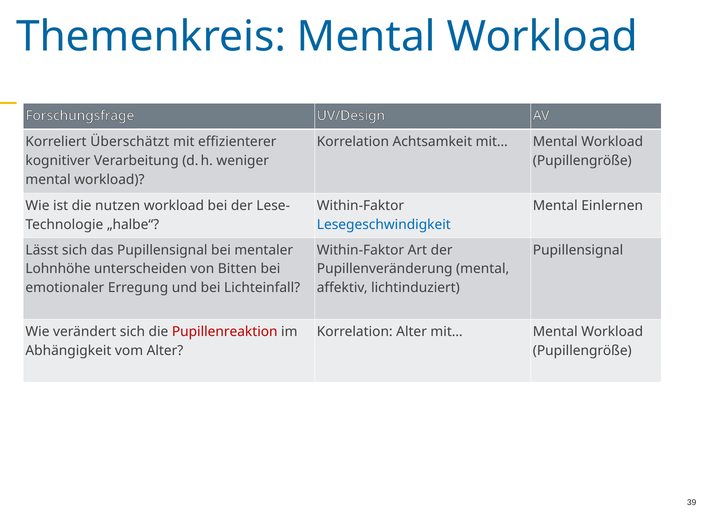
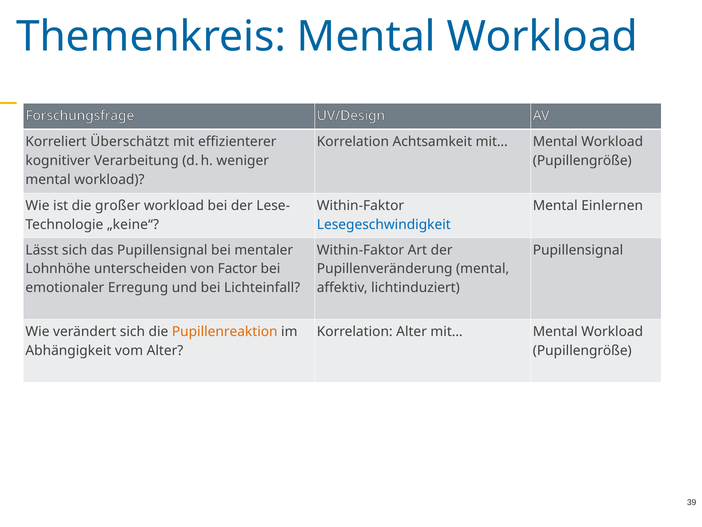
nutzen: nutzen -> großer
„halbe“: „halbe“ -> „keine“
Bitten: Bitten -> Factor
Pupillenreaktion colour: red -> orange
